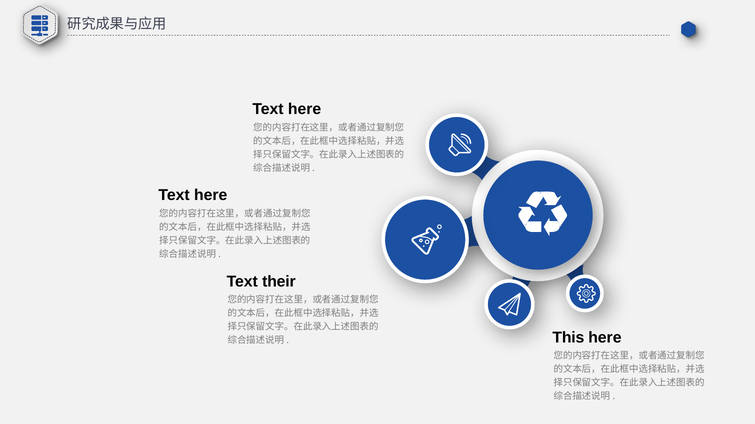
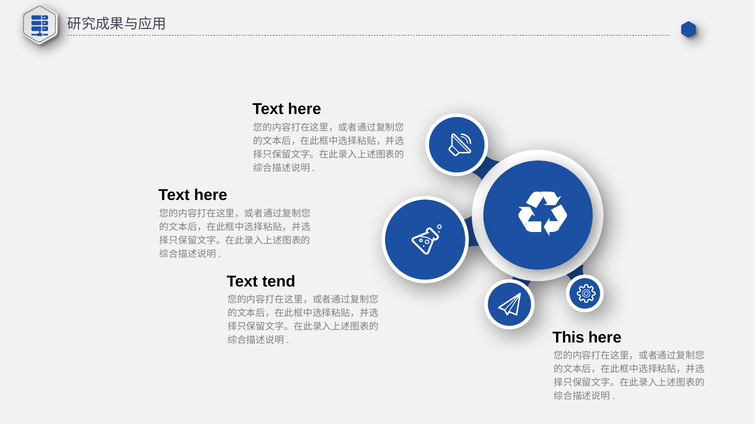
their: their -> tend
